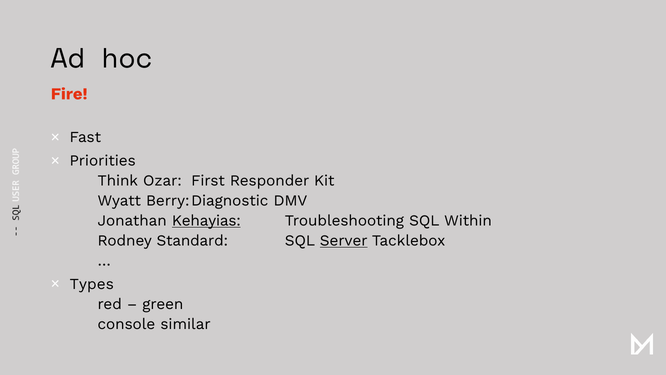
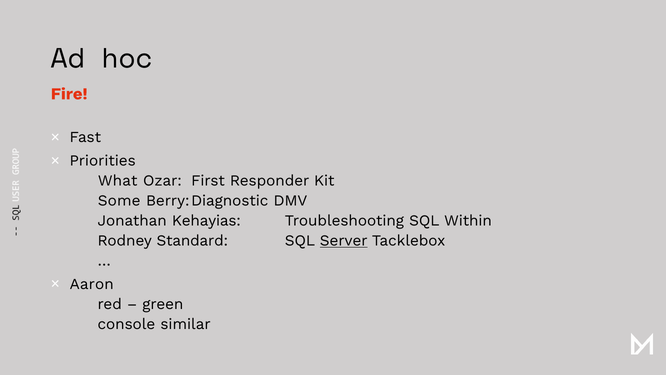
Think: Think -> What
Wyatt: Wyatt -> Some
Kehayias underline: present -> none
Types: Types -> Aaron
